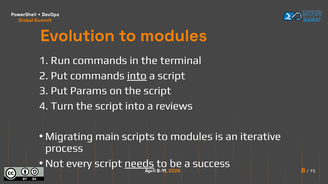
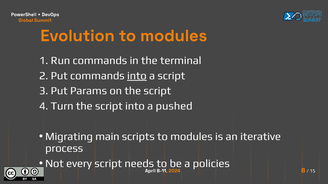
reviews: reviews -> pushed
needs underline: present -> none
success: success -> policies
